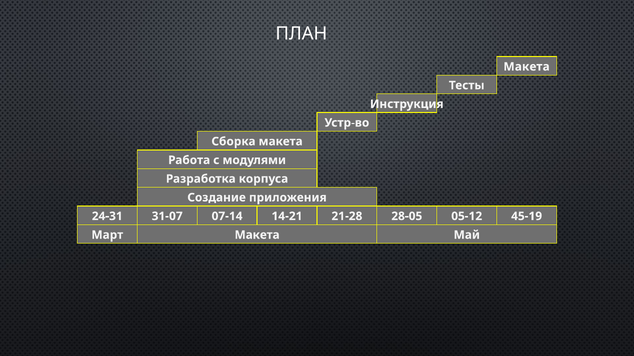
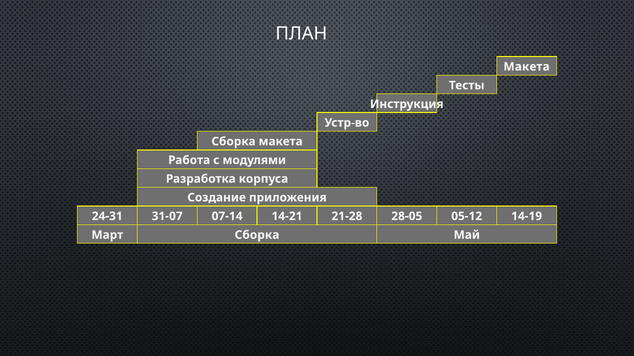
45-19: 45-19 -> 14-19
Макета at (257, 235): Макета -> Сборка
